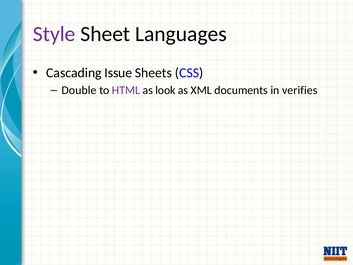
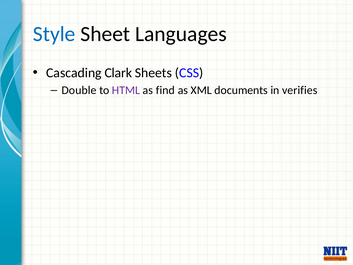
Style colour: purple -> blue
Issue: Issue -> Clark
look: look -> find
